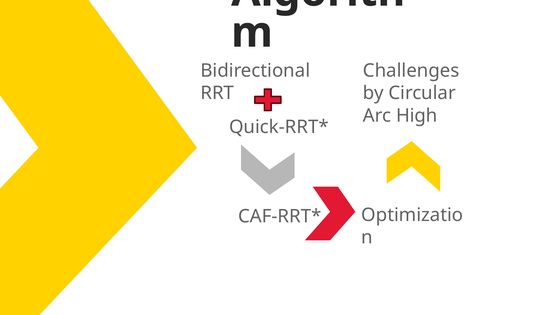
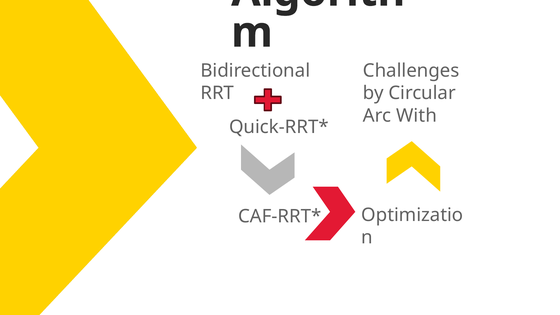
High: High -> With
